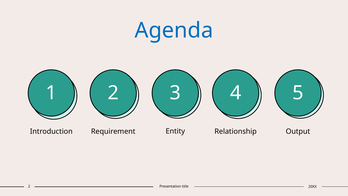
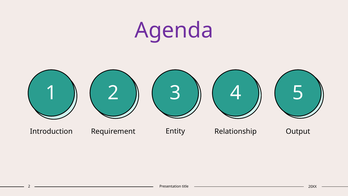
Agenda colour: blue -> purple
